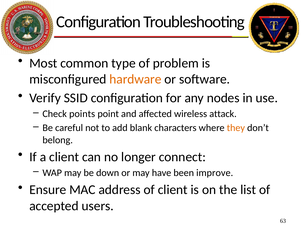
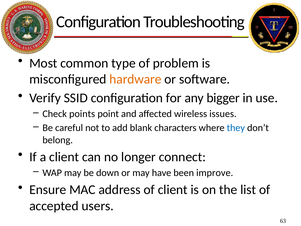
nodes: nodes -> bigger
attack: attack -> issues
they colour: orange -> blue
